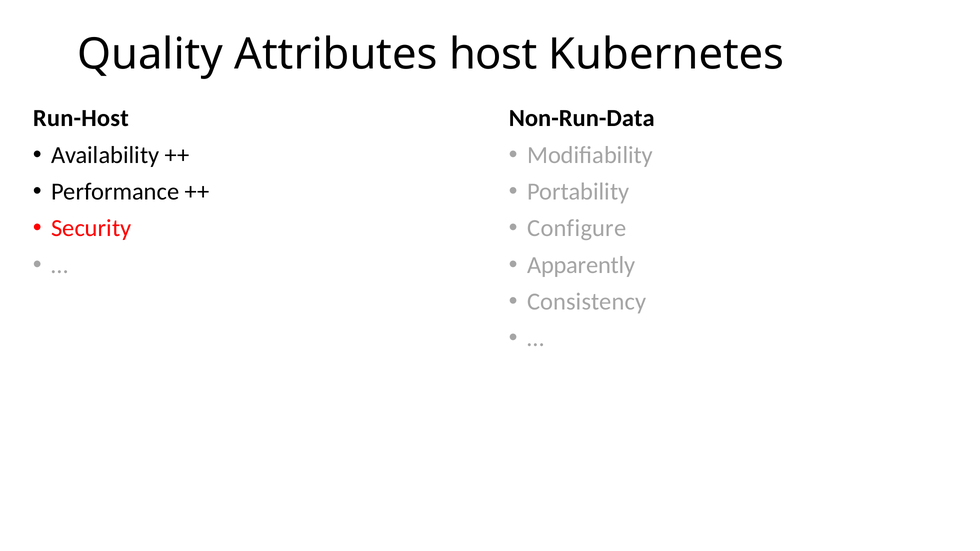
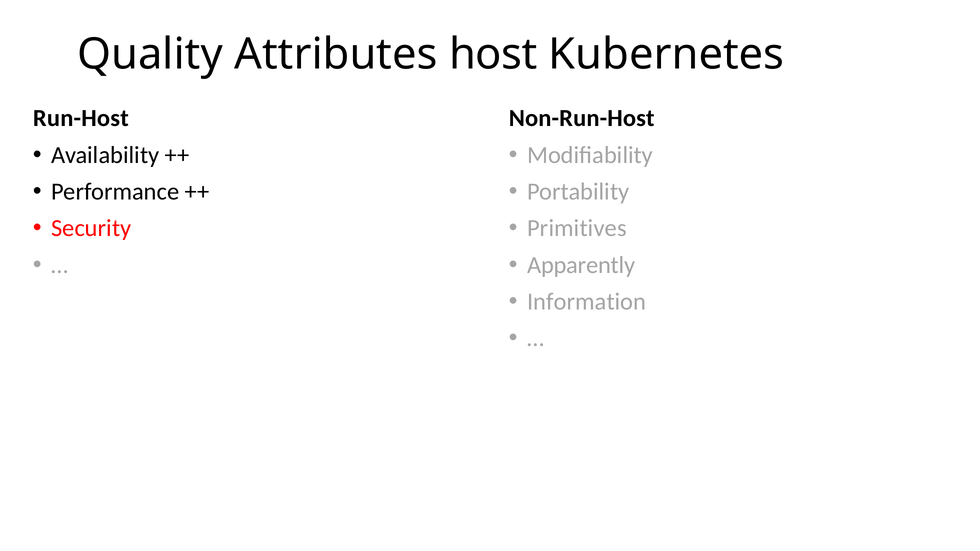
Non-Run-Data: Non-Run-Data -> Non-Run-Host
Configure: Configure -> Primitives
Consistency: Consistency -> Information
